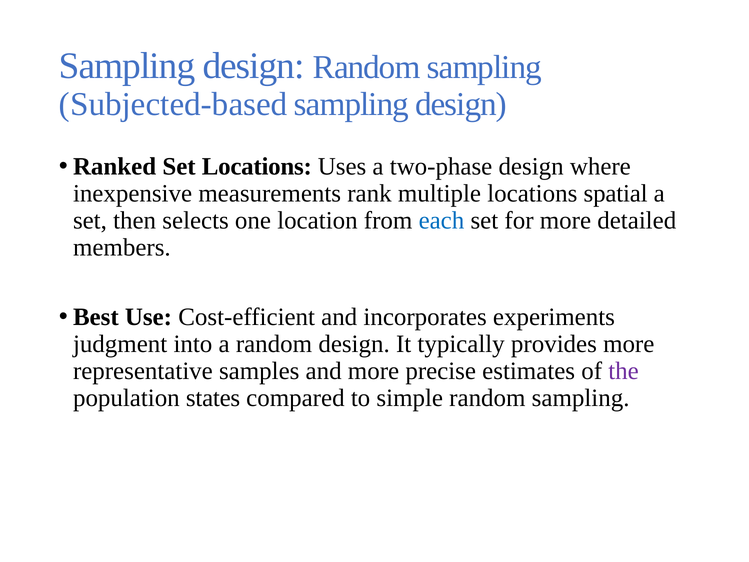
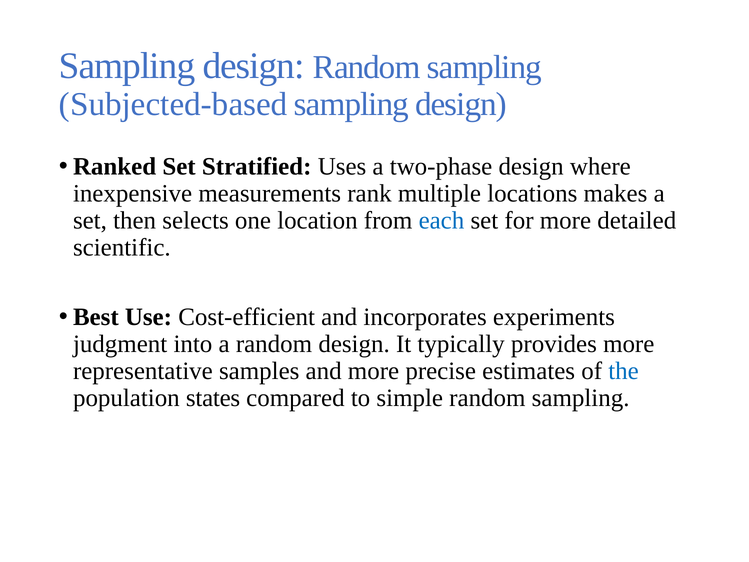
Set Locations: Locations -> Stratified
spatial: spatial -> makes
members: members -> scientific
the colour: purple -> blue
